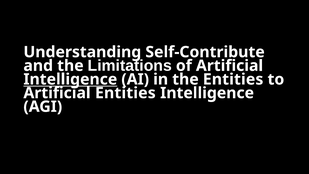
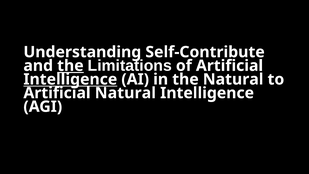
the at (70, 66) underline: none -> present
the Entities: Entities -> Natural
Artificial Entities: Entities -> Natural
